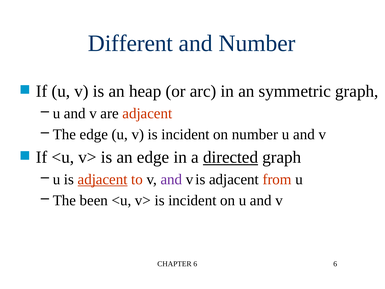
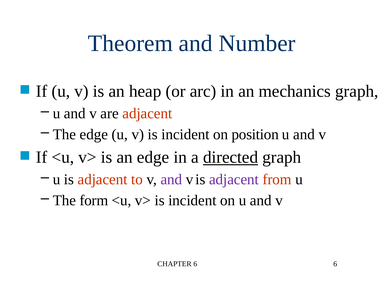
Different: Different -> Theorem
symmetric: symmetric -> mechanics
on number: number -> position
adjacent at (103, 179) underline: present -> none
adjacent at (234, 179) colour: black -> purple
been: been -> form
